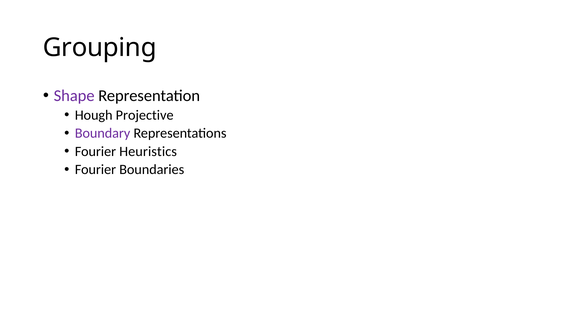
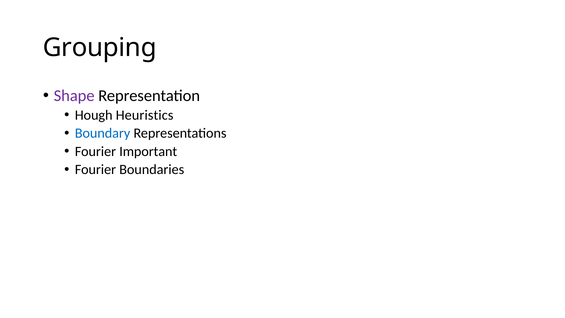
Projective: Projective -> Heuristics
Boundary colour: purple -> blue
Heuristics: Heuristics -> Important
